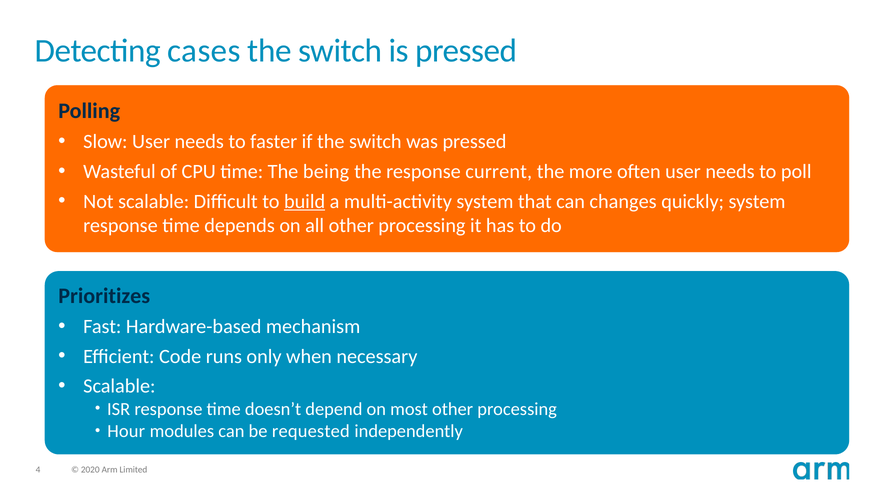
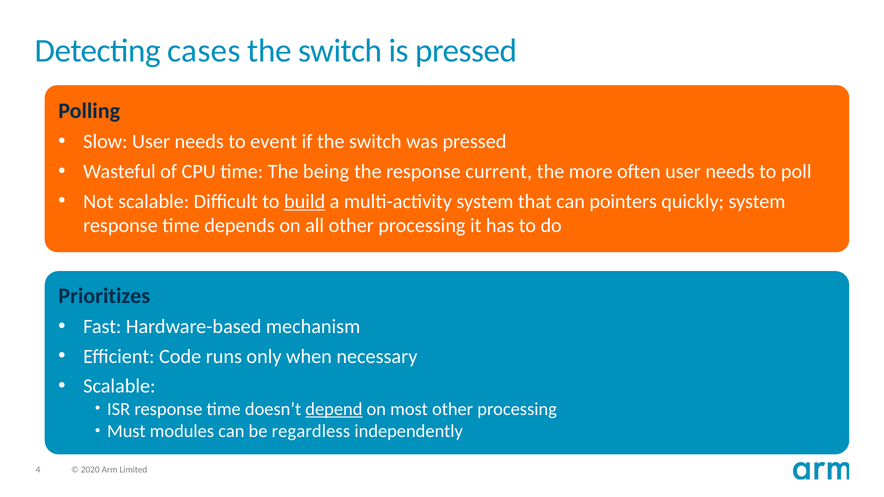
faster: faster -> event
changes: changes -> pointers
depend underline: none -> present
Hour: Hour -> Must
requested: requested -> regardless
